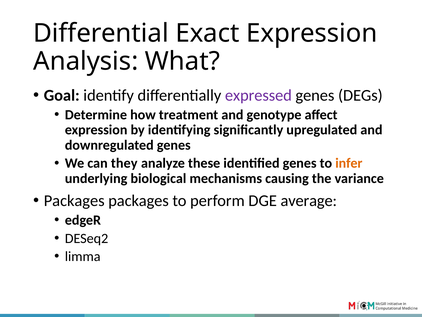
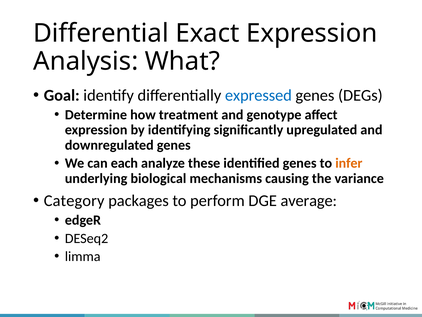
expressed colour: purple -> blue
they: they -> each
Packages at (74, 200): Packages -> Category
